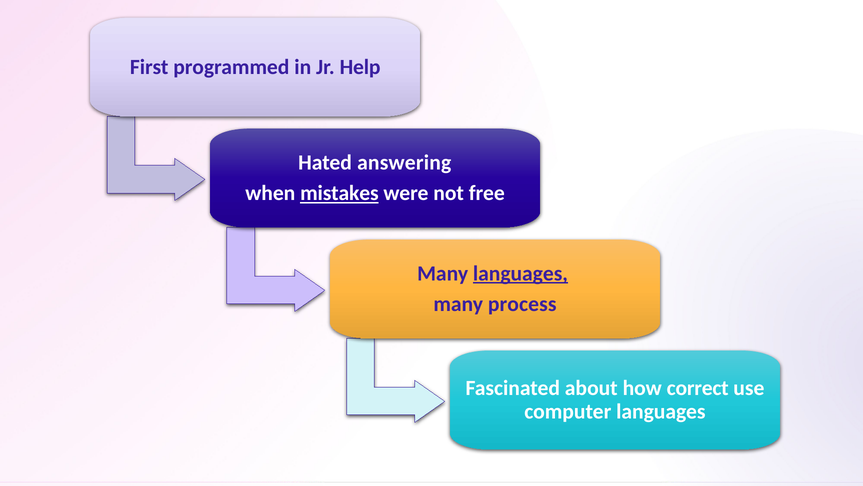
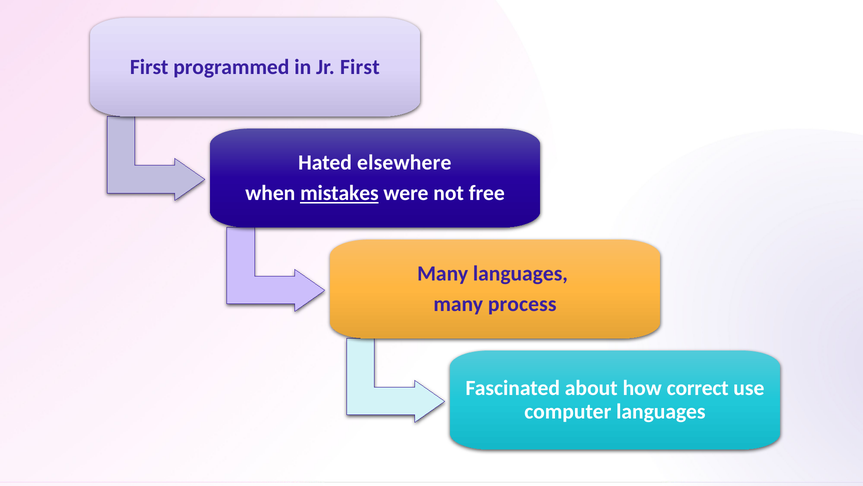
Jr Help: Help -> First
answering: answering -> elsewhere
languages at (520, 273) underline: present -> none
